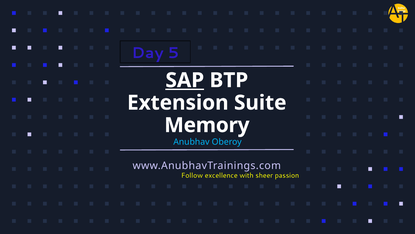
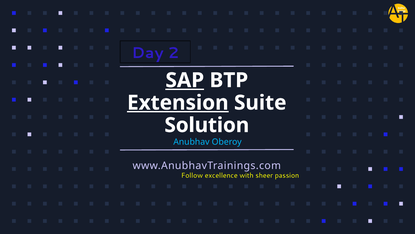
5: 5 -> 2
Extension underline: none -> present
Memory: Memory -> Solution
